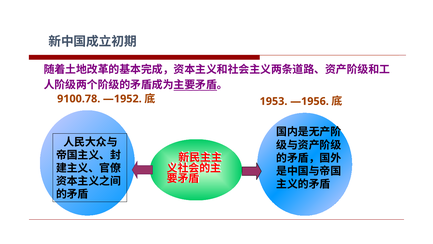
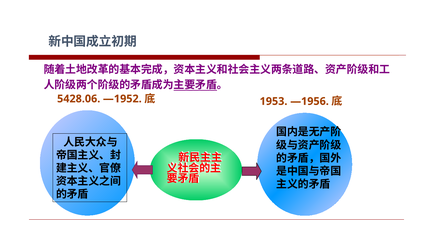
9100.78: 9100.78 -> 5428.06
